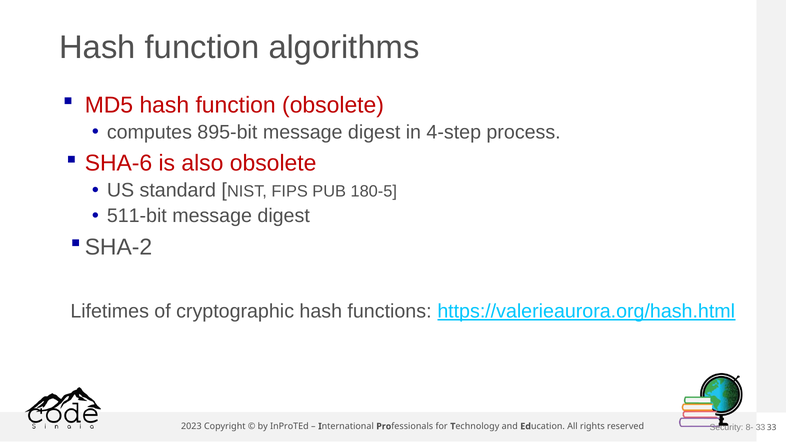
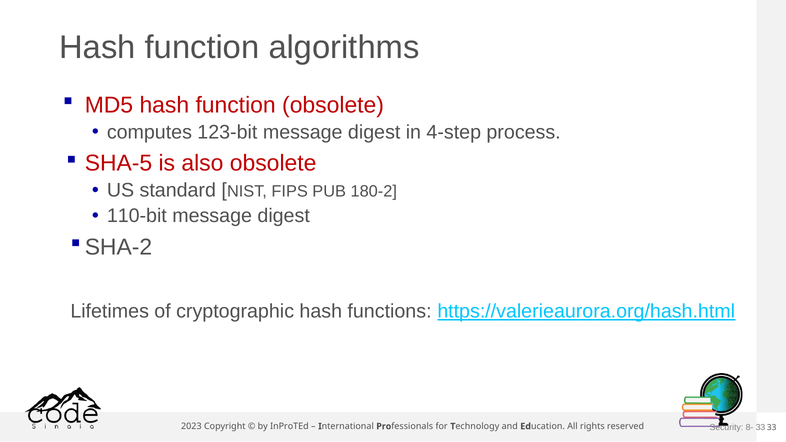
895-bit: 895-bit -> 123-bit
SHA-6: SHA-6 -> SHA-5
180-5: 180-5 -> 180-2
511-bit: 511-bit -> 110-bit
